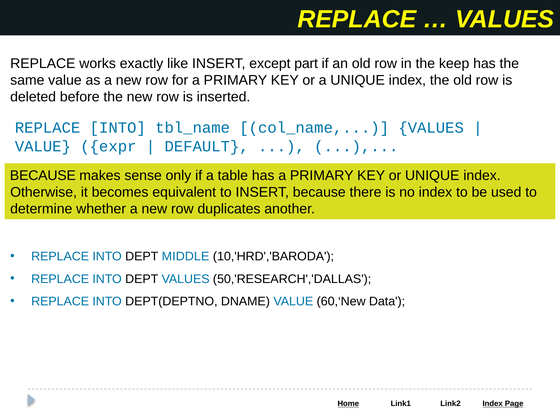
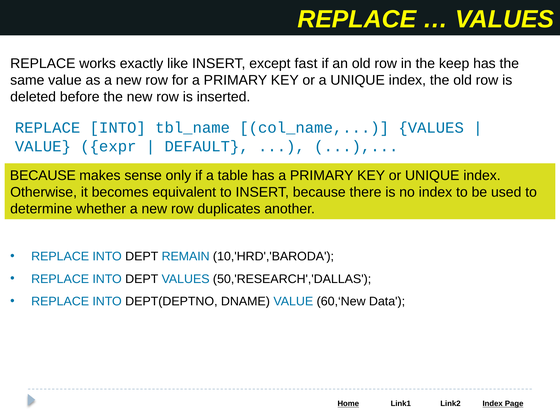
part: part -> fast
MIDDLE: MIDDLE -> REMAIN
